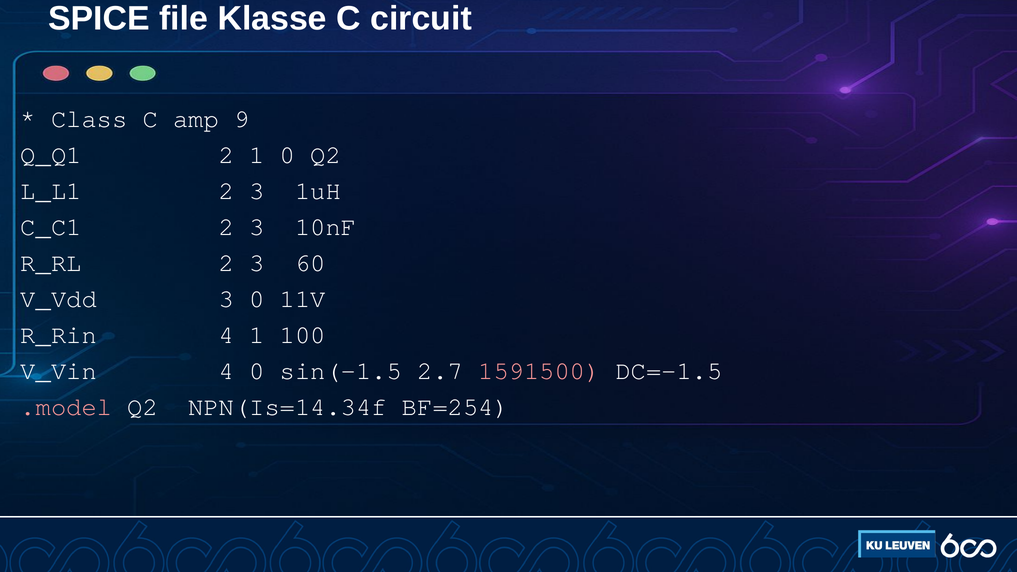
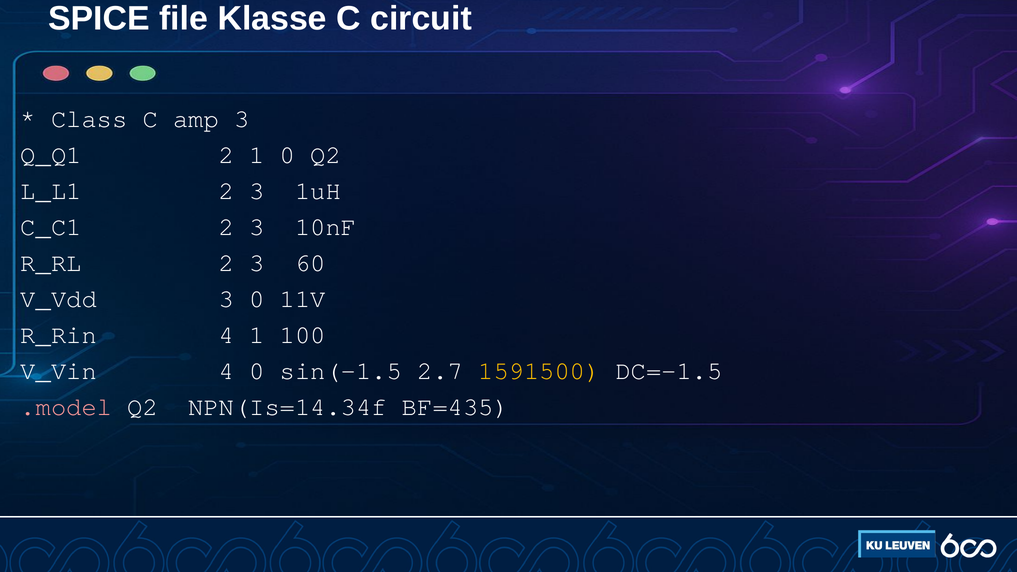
amp 9: 9 -> 3
1591500 colour: pink -> yellow
BF=254: BF=254 -> BF=435
